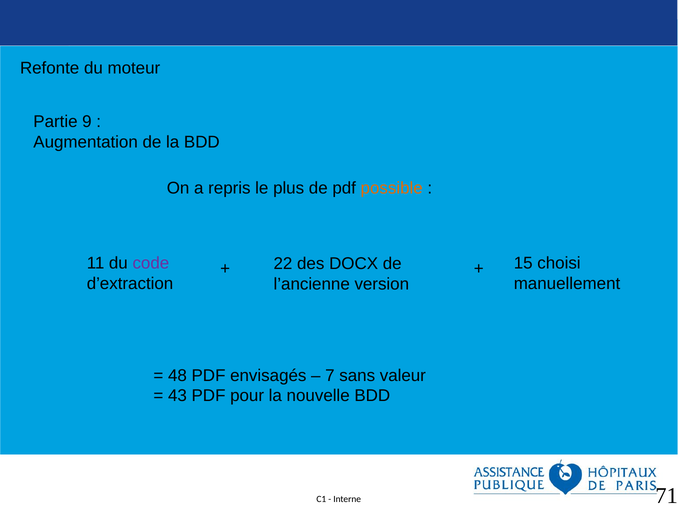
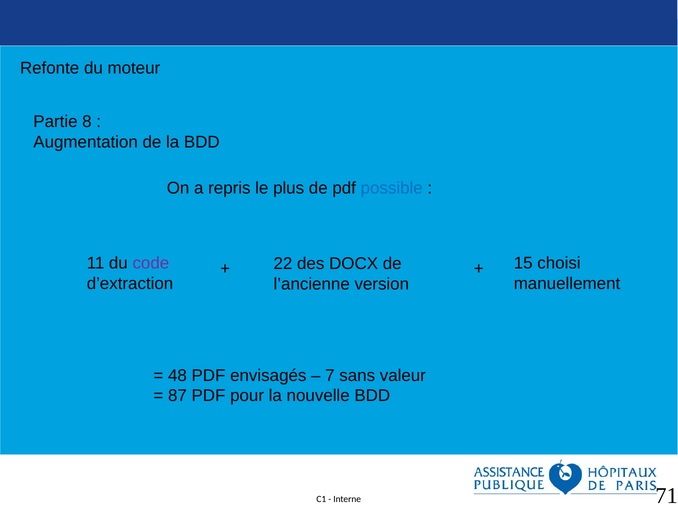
9: 9 -> 8
possible colour: orange -> blue
43: 43 -> 87
